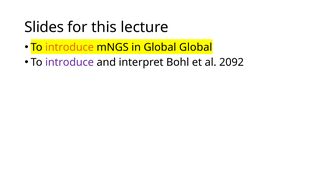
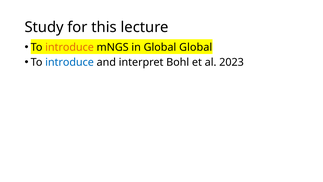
Slides: Slides -> Study
introduce at (70, 62) colour: purple -> blue
2092: 2092 -> 2023
